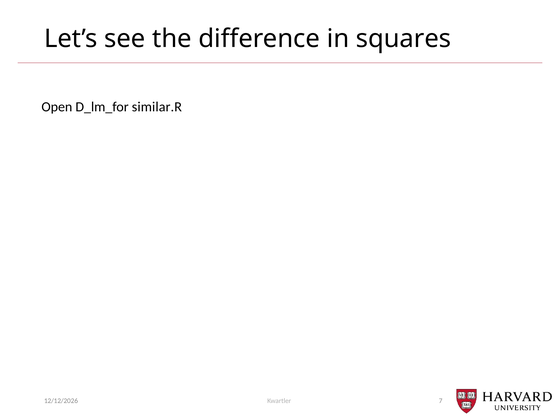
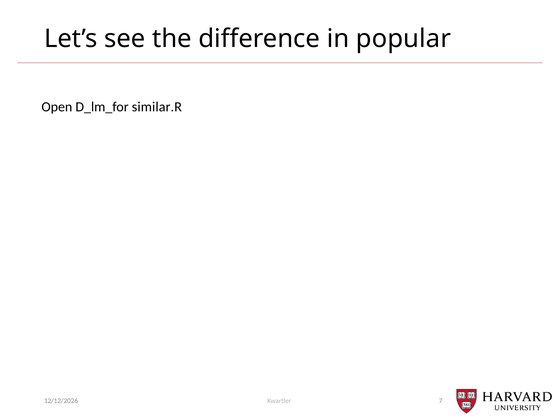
squares: squares -> popular
